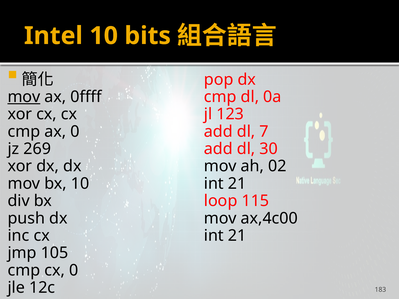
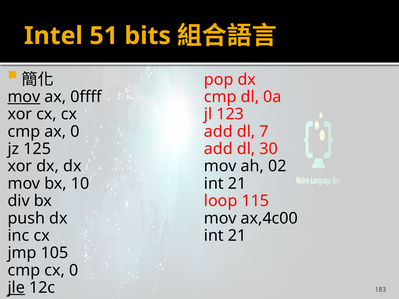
Intel 10: 10 -> 51
269: 269 -> 125
jle underline: none -> present
